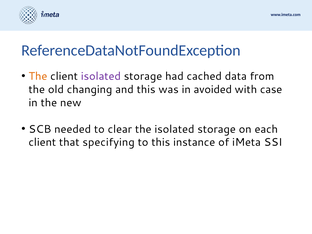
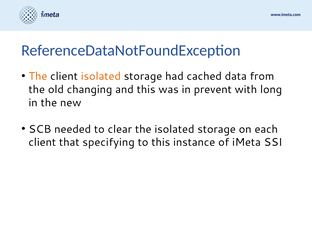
isolated at (101, 76) colour: purple -> orange
avoided: avoided -> prevent
case: case -> long
